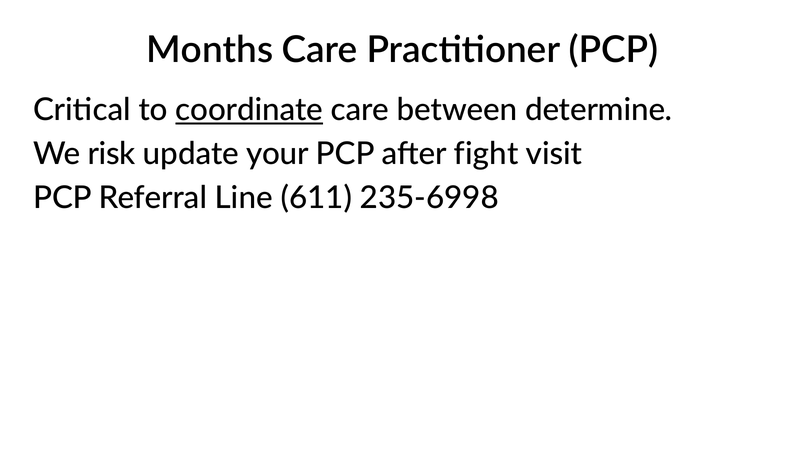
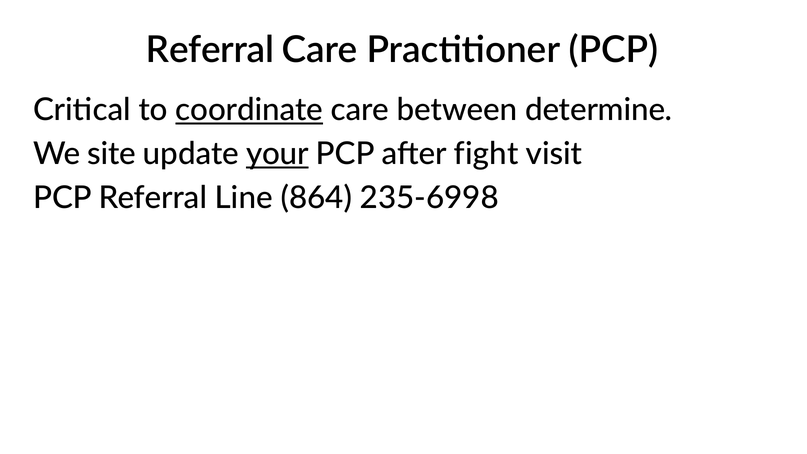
Months at (210, 50): Months -> Referral
risk: risk -> site
your underline: none -> present
611: 611 -> 864
